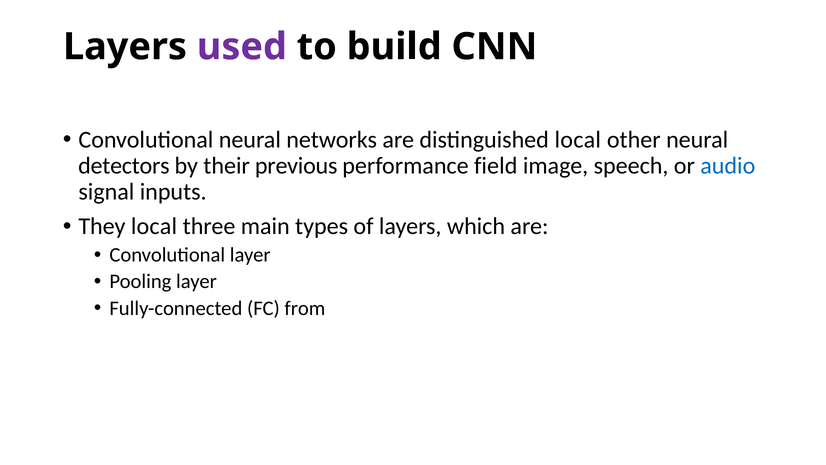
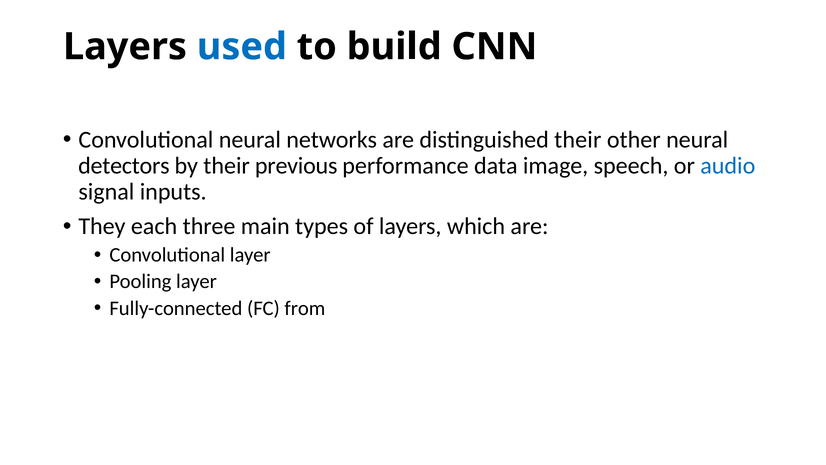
used colour: purple -> blue
distinguished local: local -> their
field: field -> data
They local: local -> each
